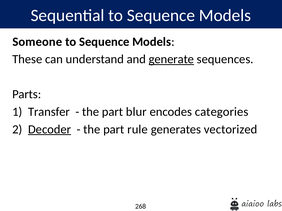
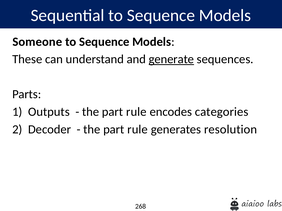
Transfer: Transfer -> Outputs
blur at (136, 112): blur -> rule
Decoder underline: present -> none
vectorized: vectorized -> resolution
